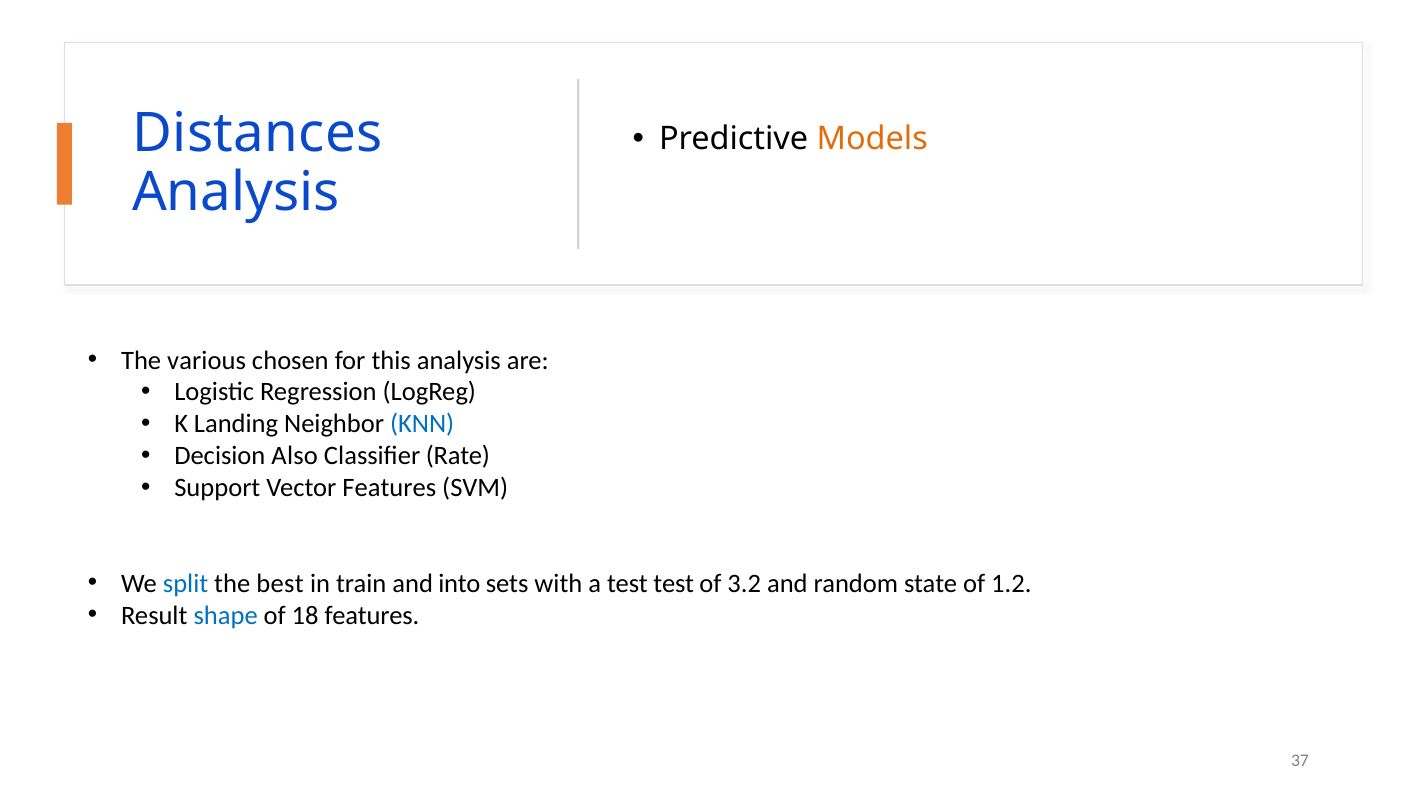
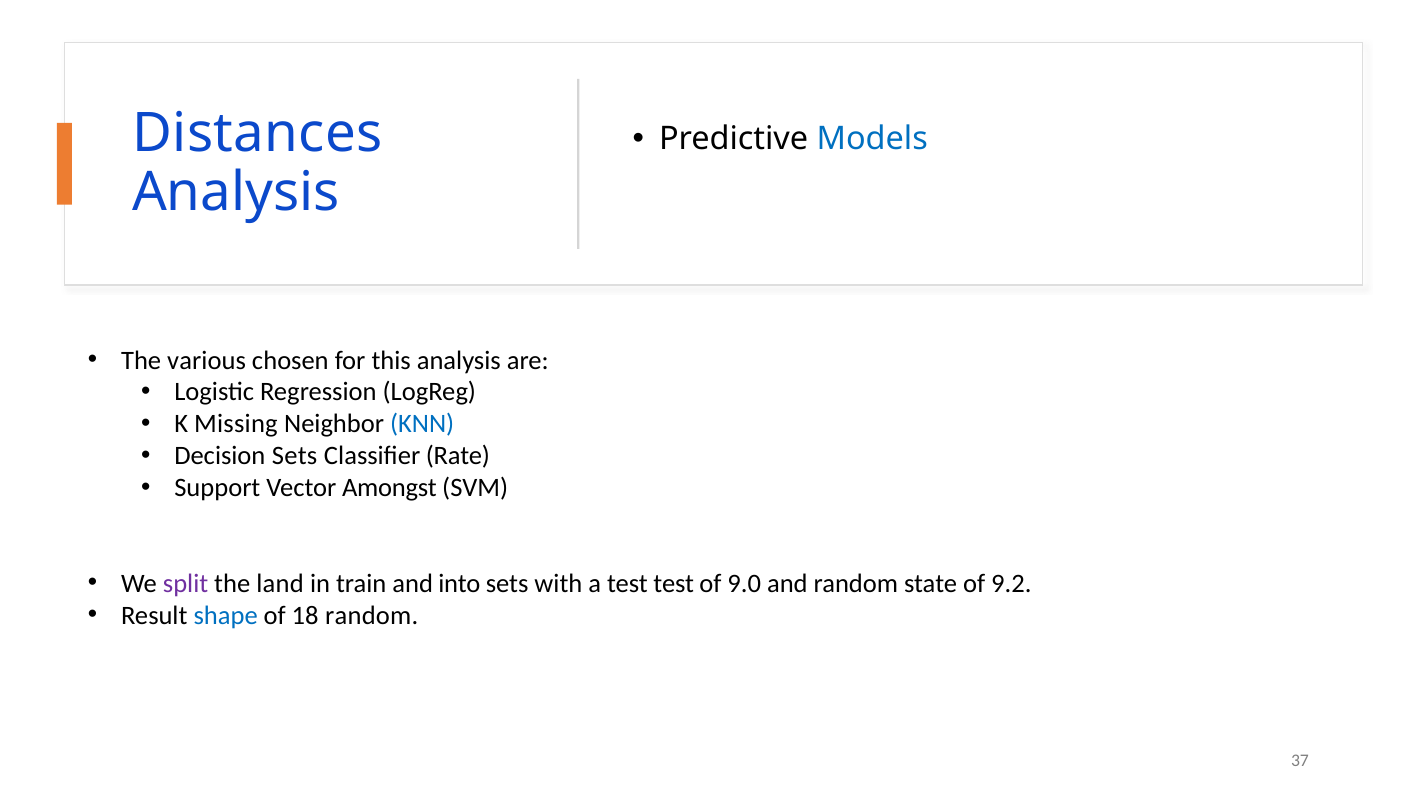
Models colour: orange -> blue
Landing: Landing -> Missing
Decision Also: Also -> Sets
Vector Features: Features -> Amongst
split colour: blue -> purple
best: best -> land
3.2: 3.2 -> 9.0
1.2: 1.2 -> 9.2
18 features: features -> random
